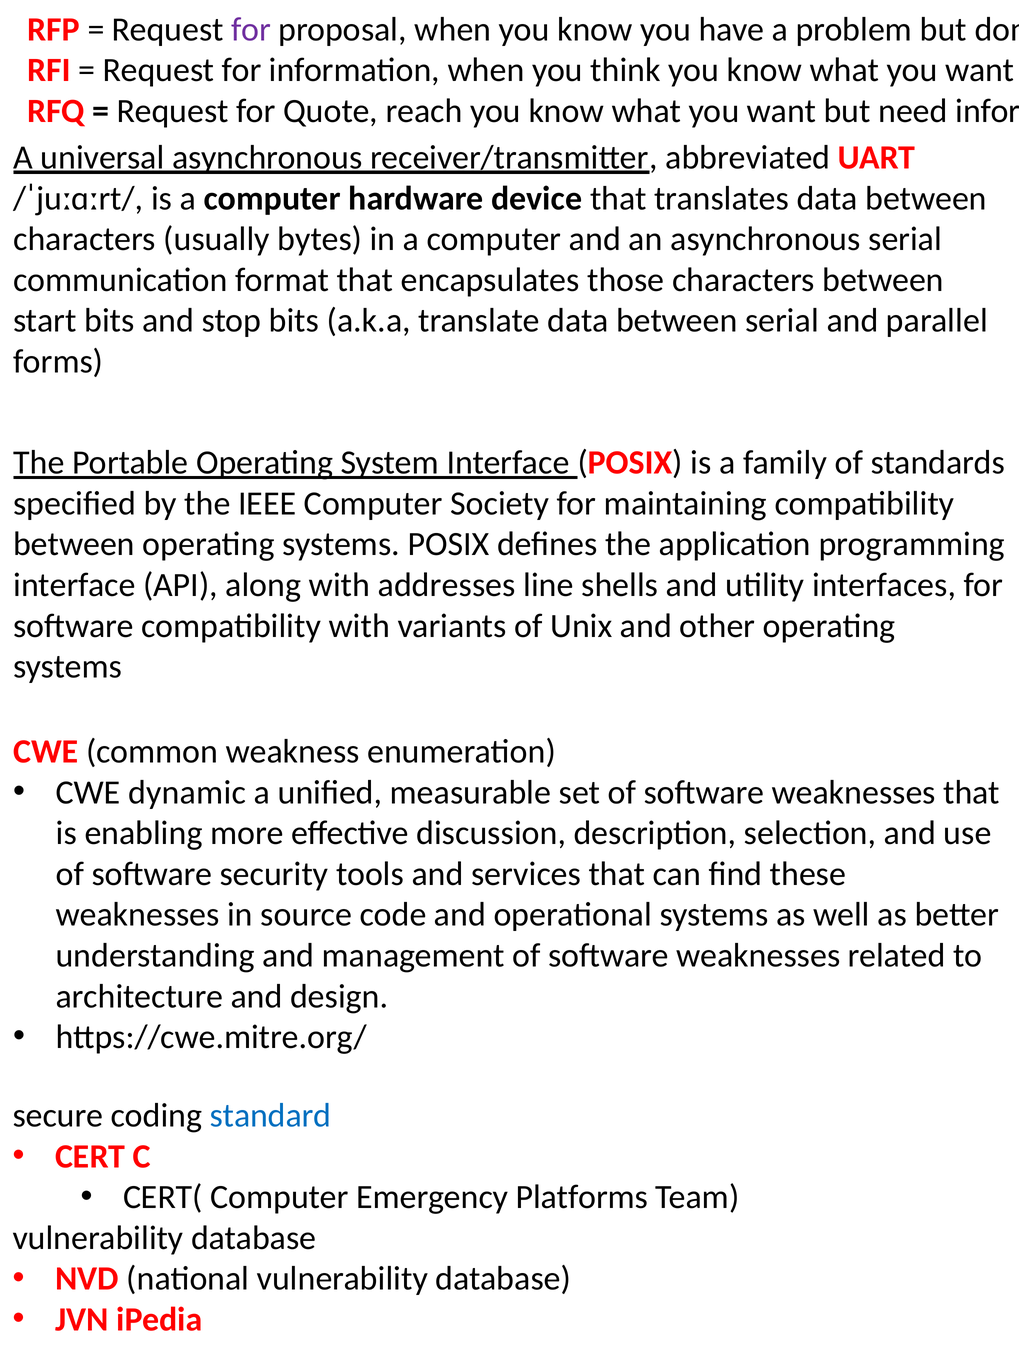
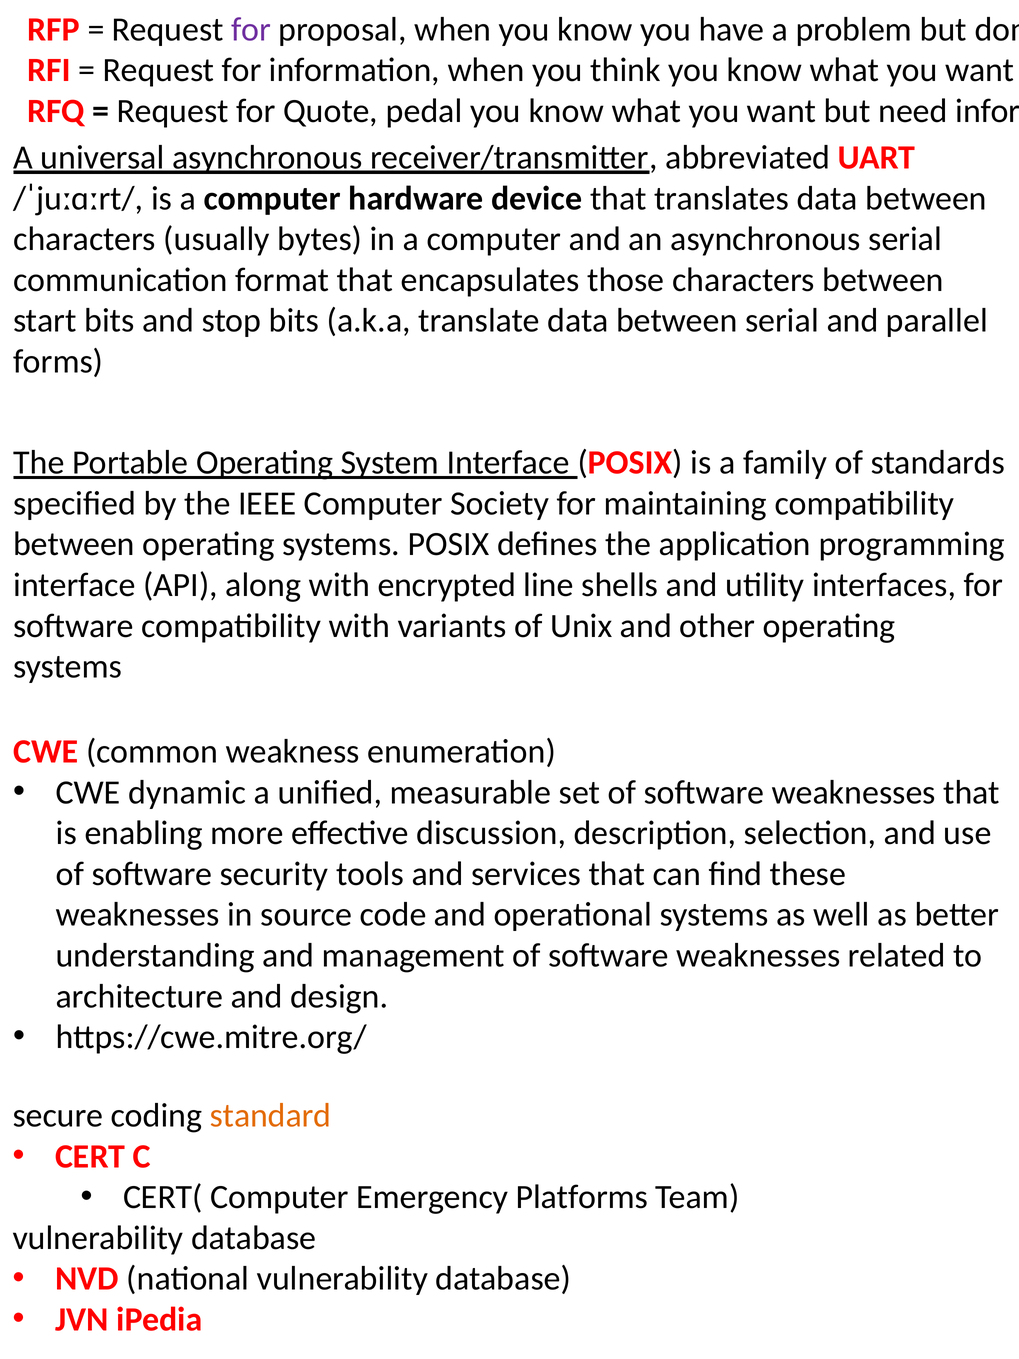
reach: reach -> pedal
addresses: addresses -> encrypted
standard colour: blue -> orange
